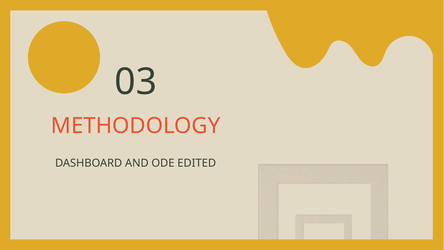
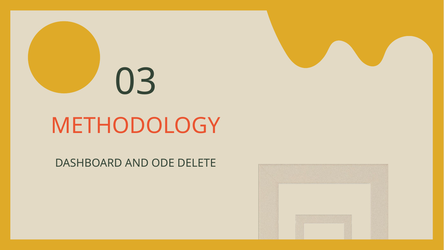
EDITED: EDITED -> DELETE
